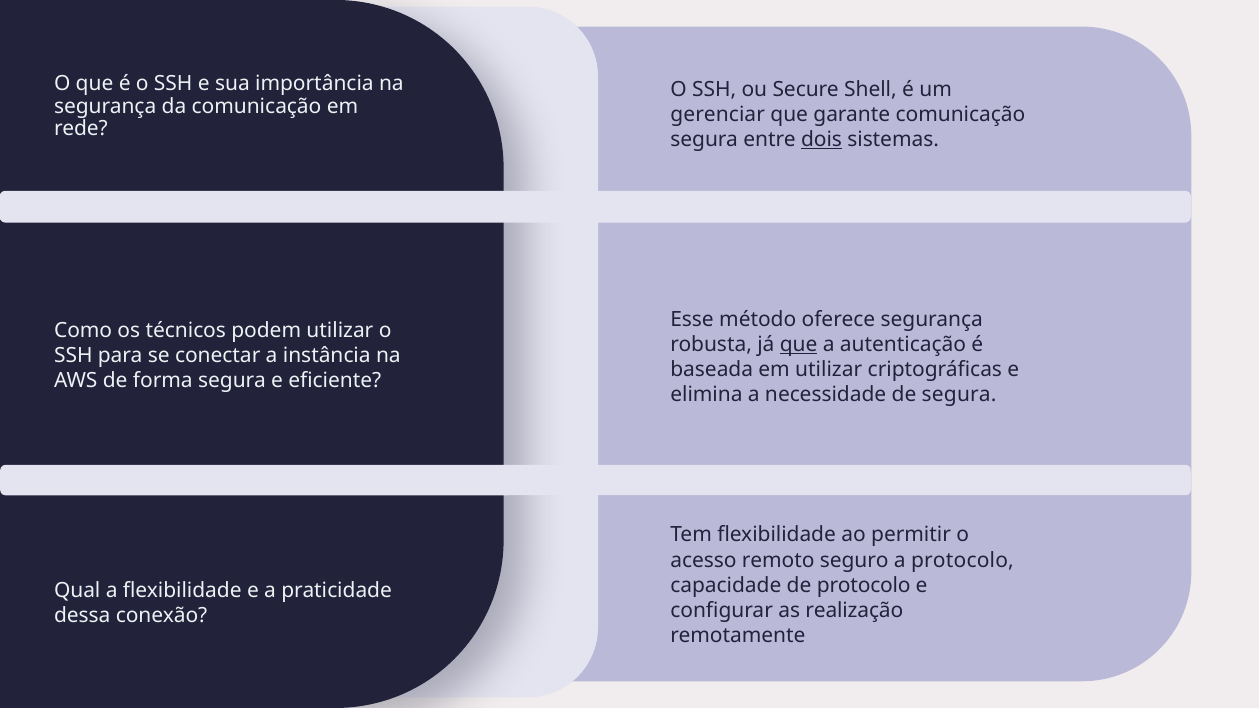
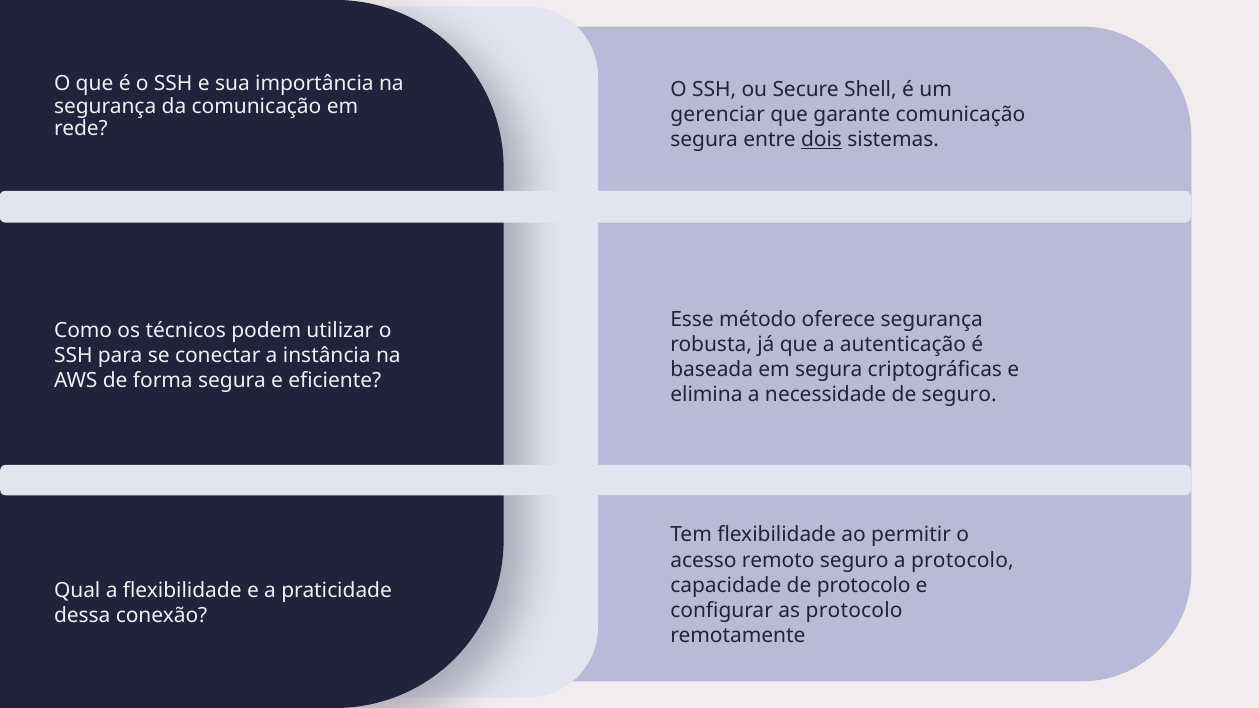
que at (799, 345) underline: present -> none
em utilizar: utilizar -> segura
de segura: segura -> seguro
as realização: realização -> protocolo
